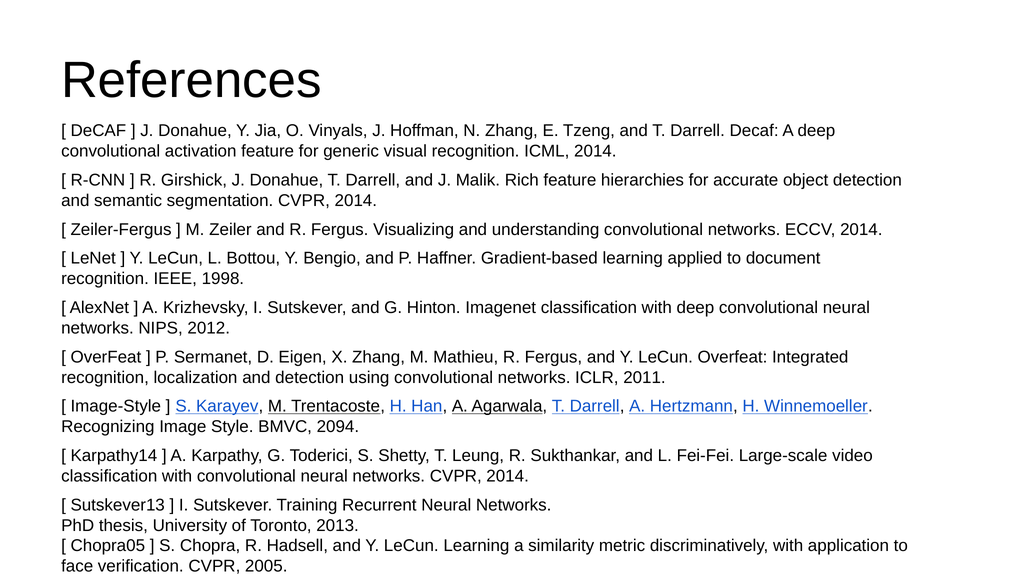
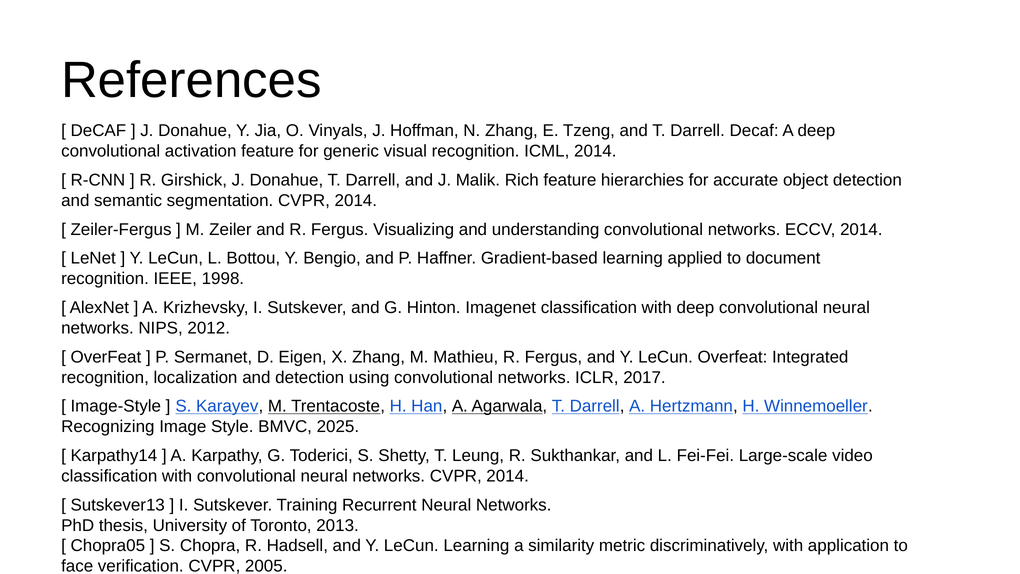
2011: 2011 -> 2017
2094: 2094 -> 2025
